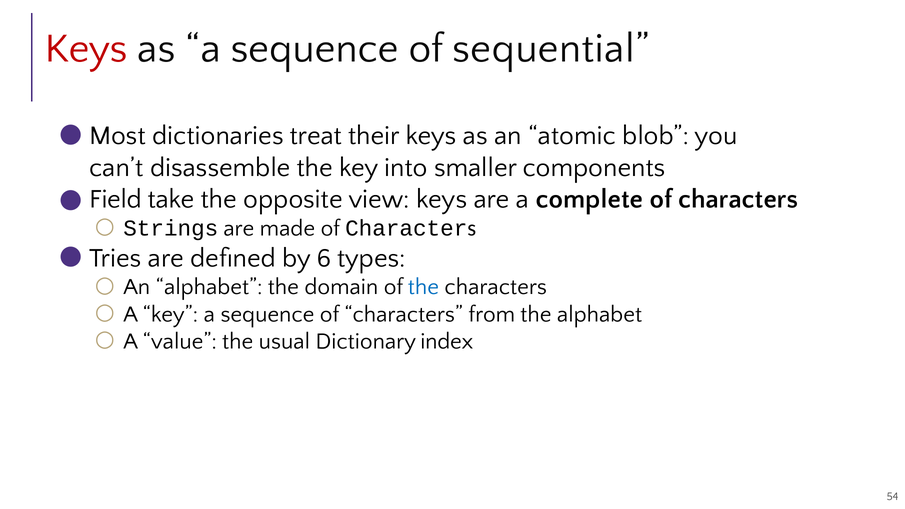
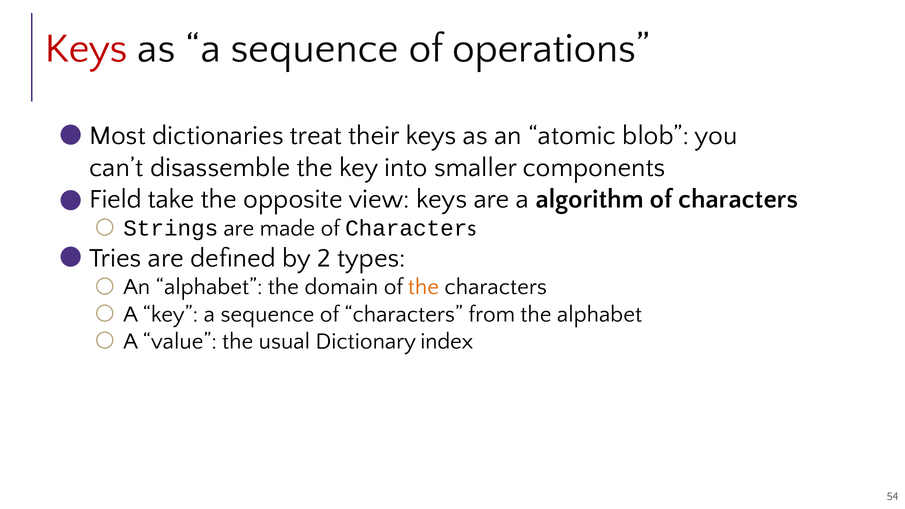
sequential: sequential -> operations
complete: complete -> algorithm
6: 6 -> 2
the at (423, 287) colour: blue -> orange
